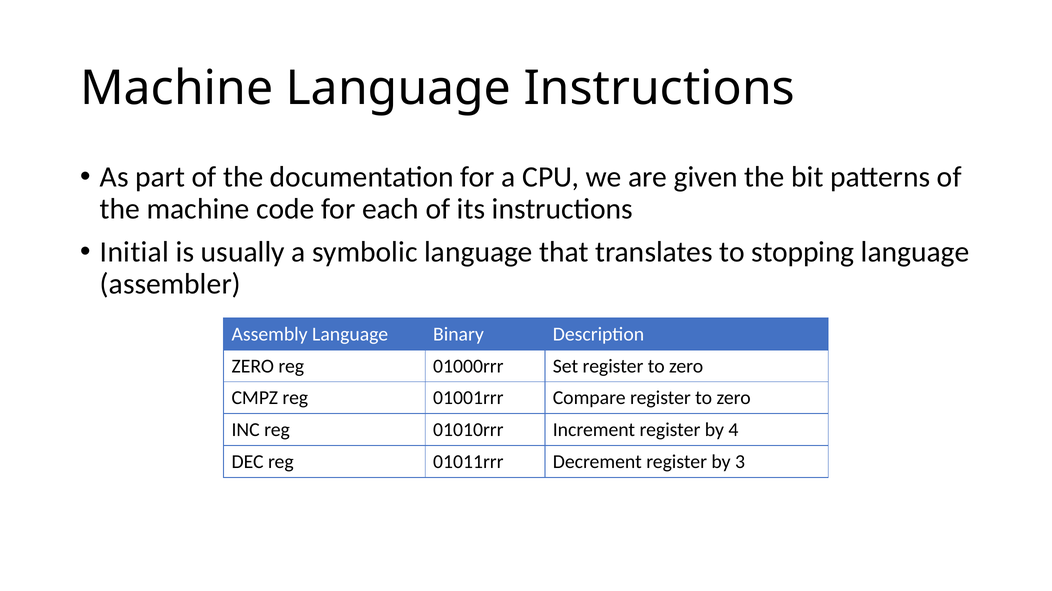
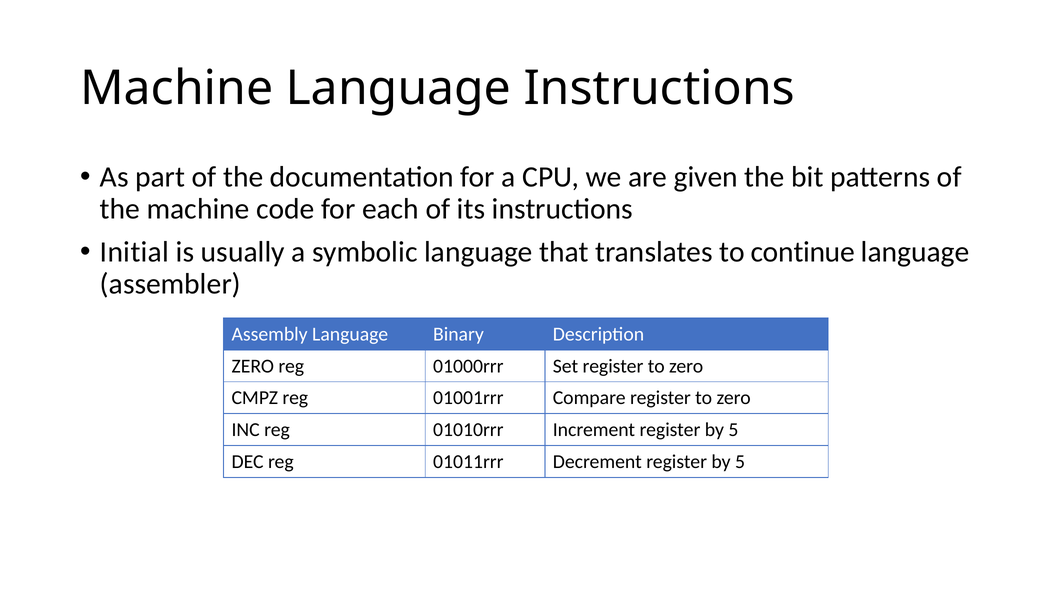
stopping: stopping -> continue
Increment register by 4: 4 -> 5
Decrement register by 3: 3 -> 5
